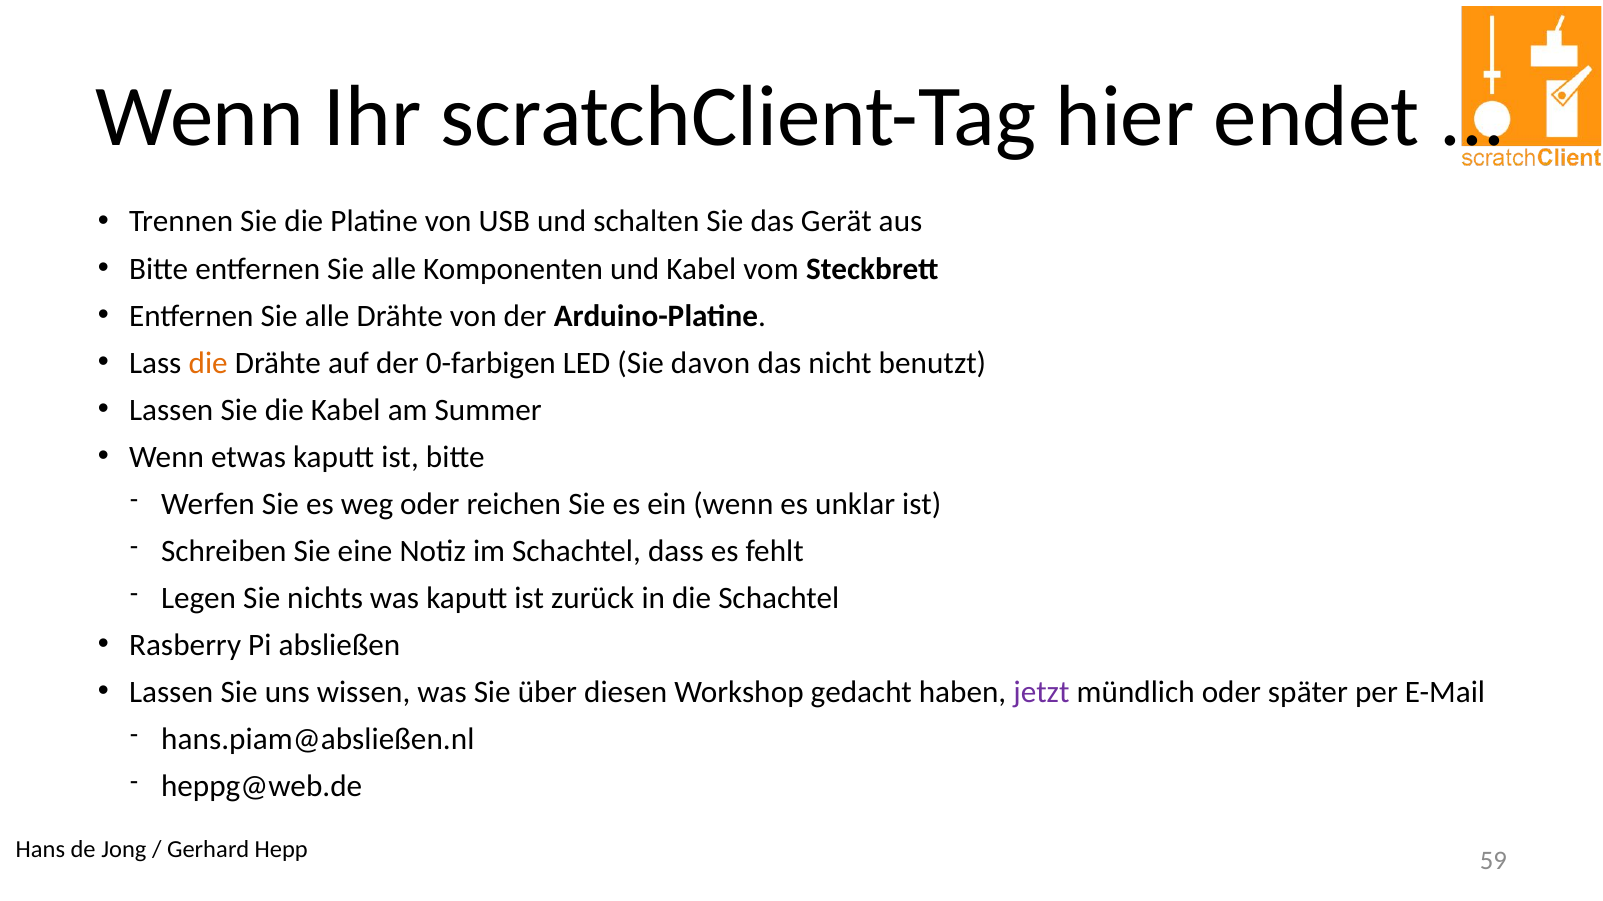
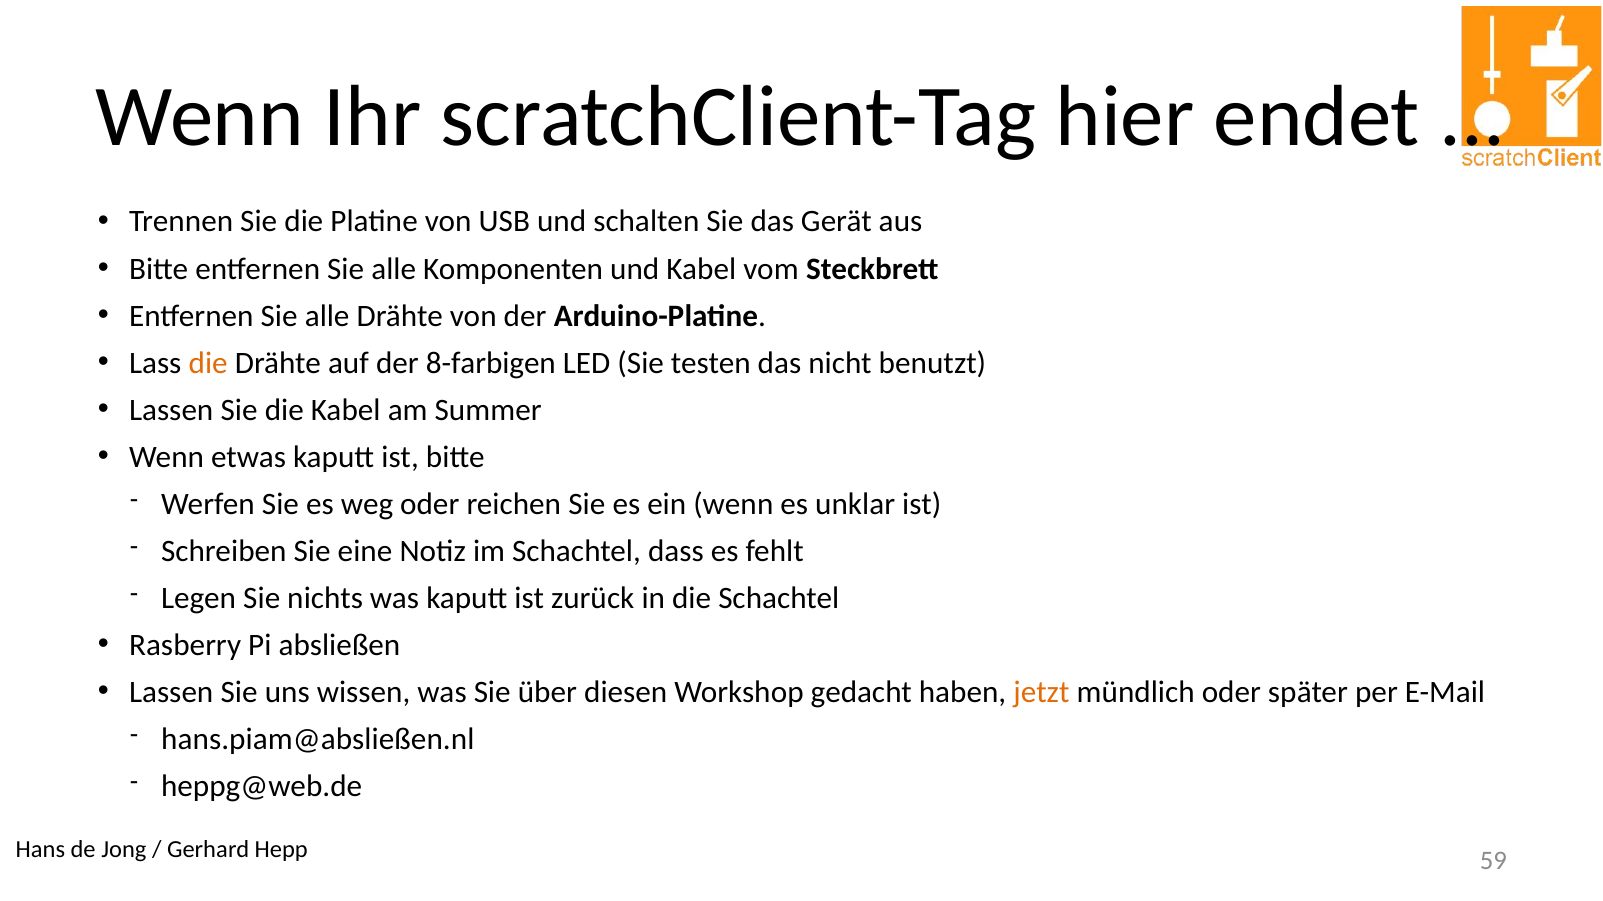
0-farbigen: 0-farbigen -> 8-farbigen
davon: davon -> testen
jetzt colour: purple -> orange
